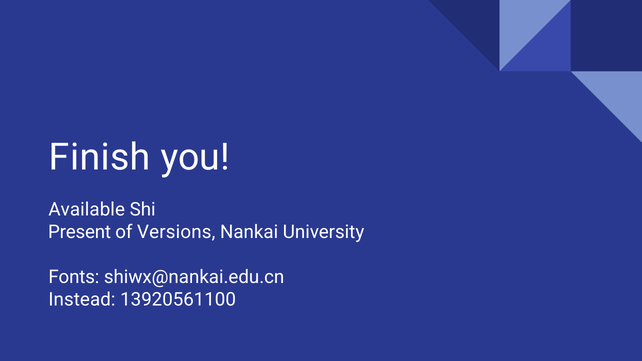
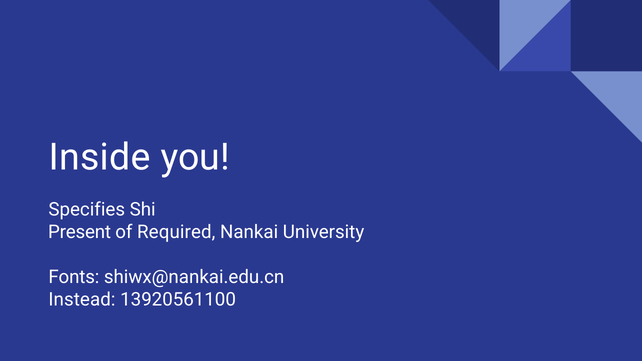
Finish: Finish -> Inside
Available: Available -> Specifies
Versions: Versions -> Required
